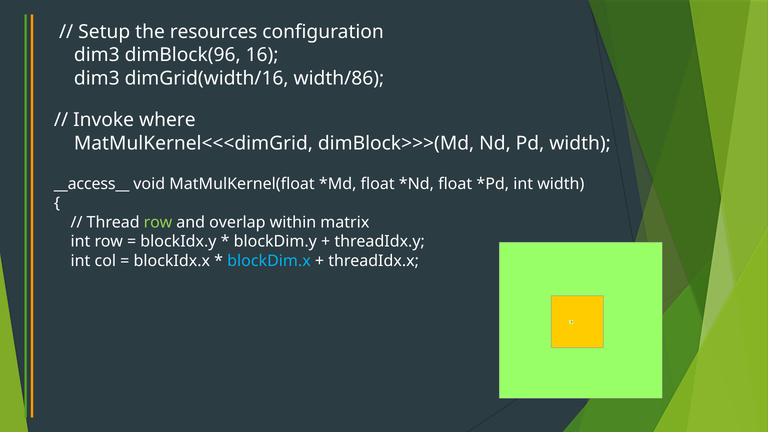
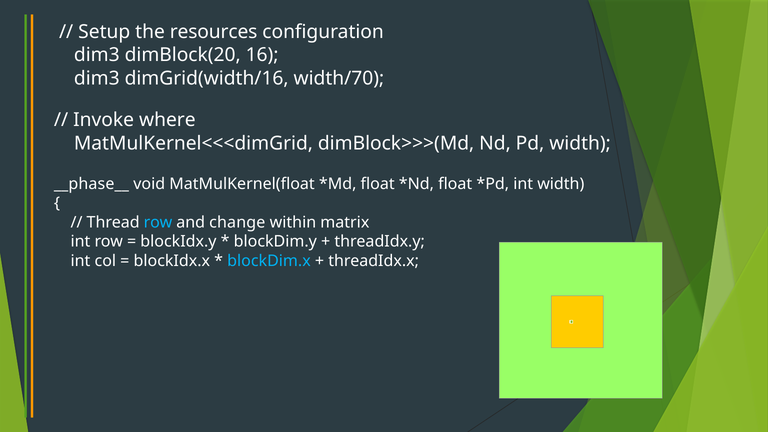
dimBlock(96: dimBlock(96 -> dimBlock(20
width/86: width/86 -> width/70
__access__: __access__ -> __phase__
row at (158, 222) colour: light green -> light blue
overlap: overlap -> change
